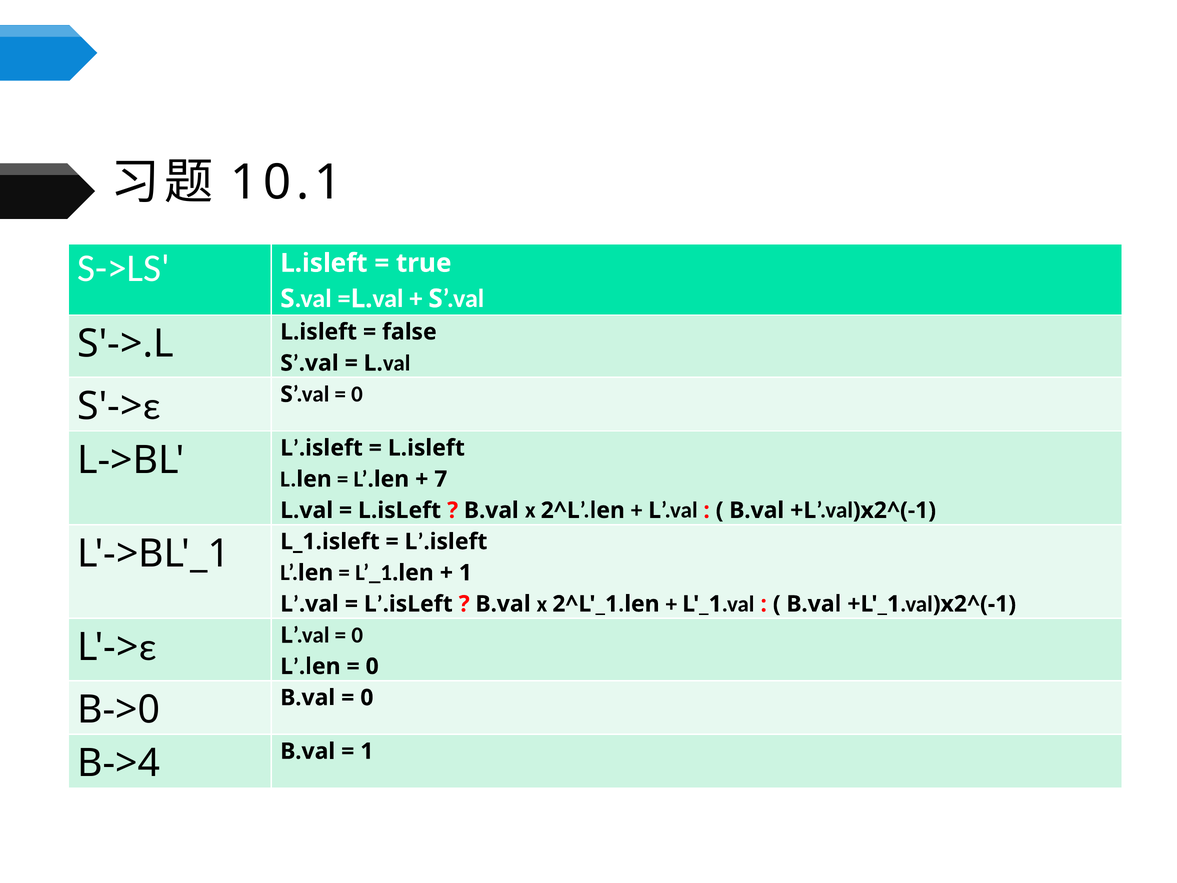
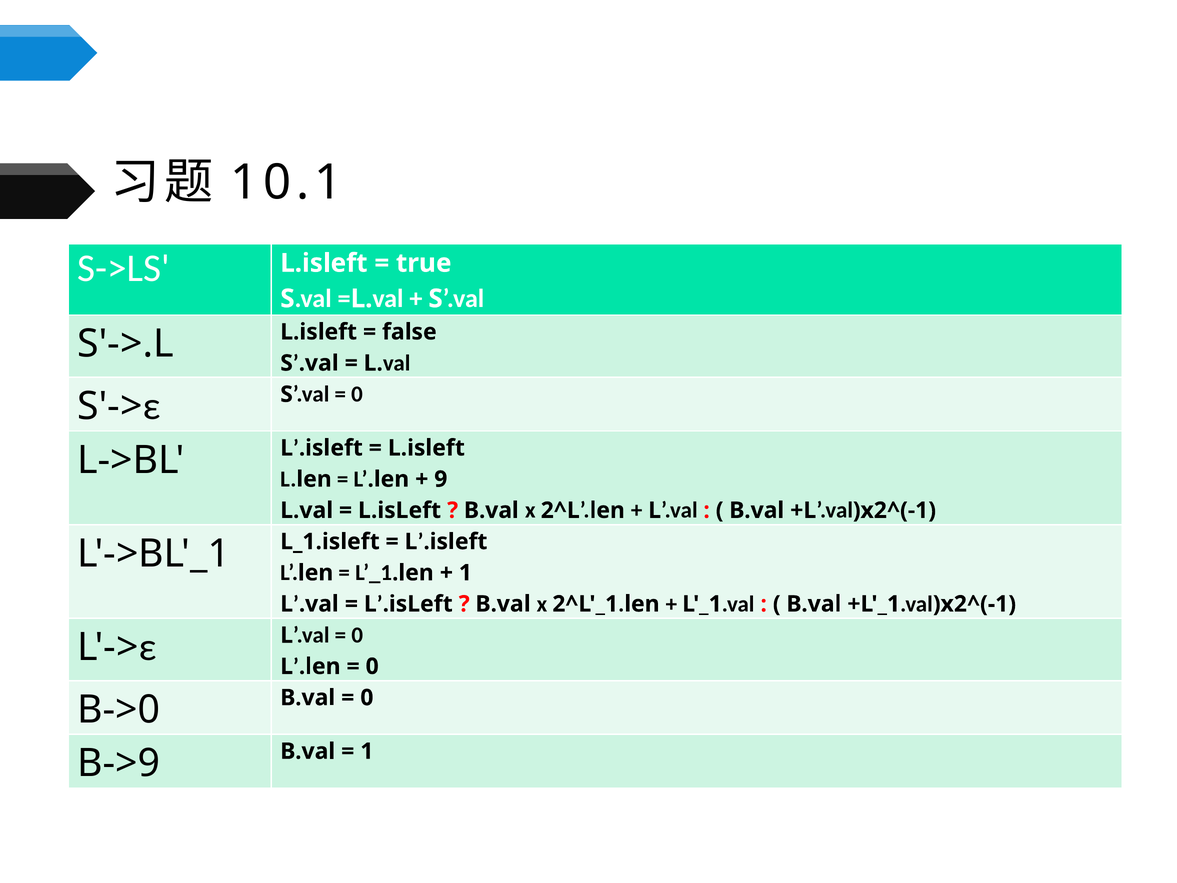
7: 7 -> 9
B->4: B->4 -> B->9
